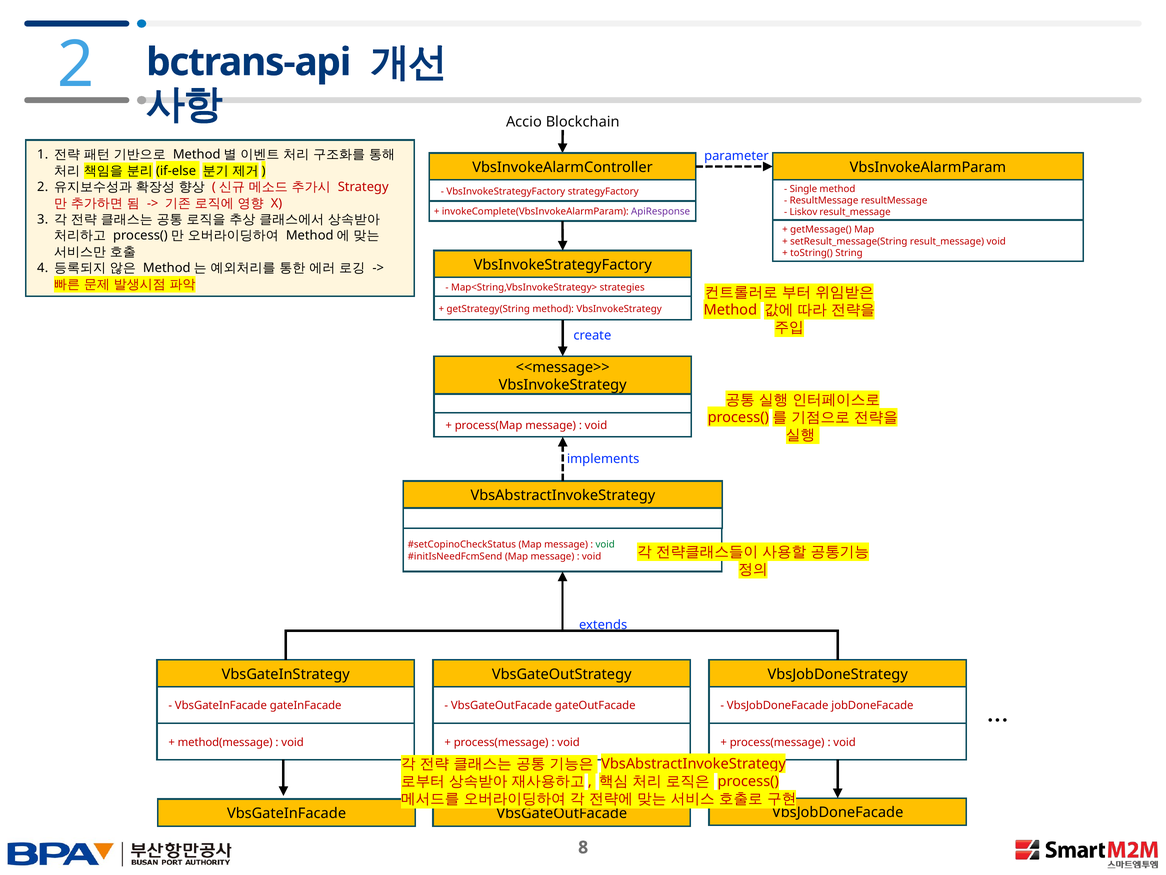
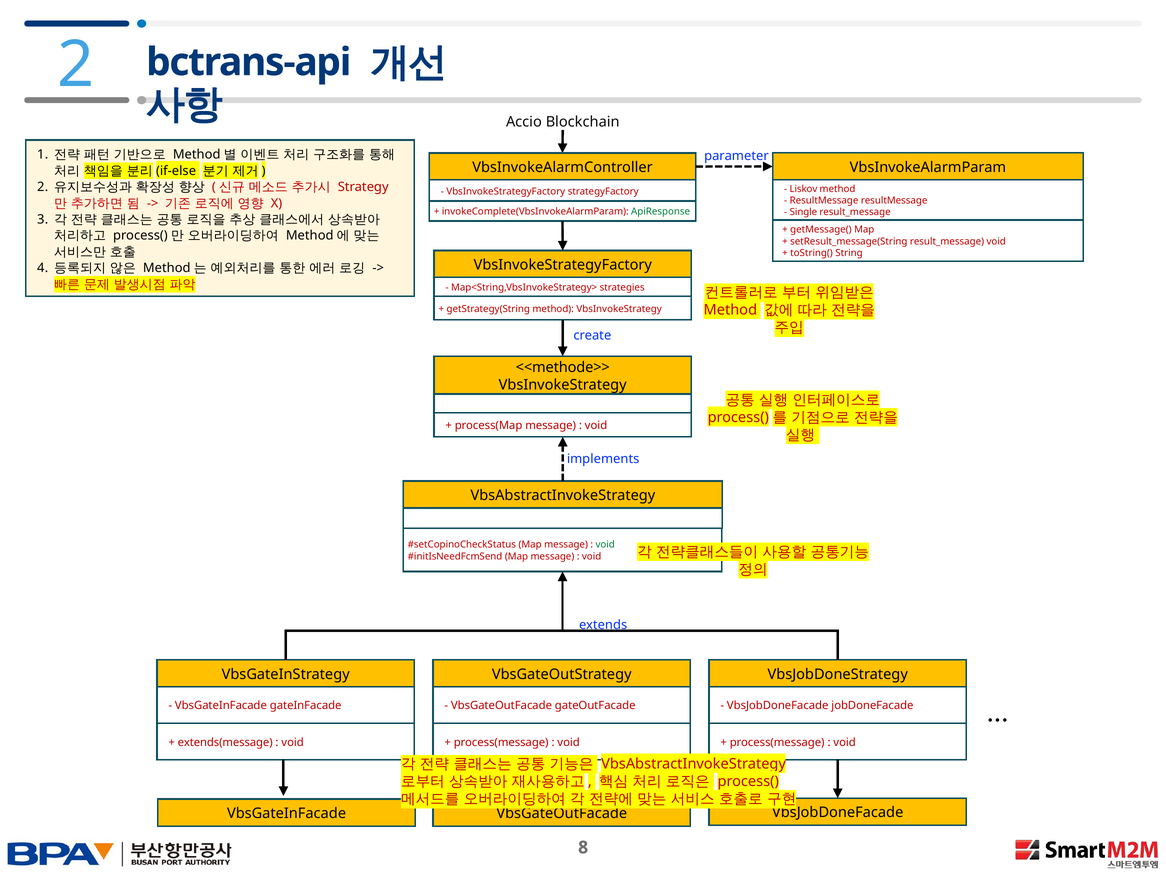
Single: Single -> Liskov
ApiResponse colour: purple -> green
Liskov: Liskov -> Single
<<message>>: <<message>> -> <<methode>>
method(message: method(message -> extends(message
